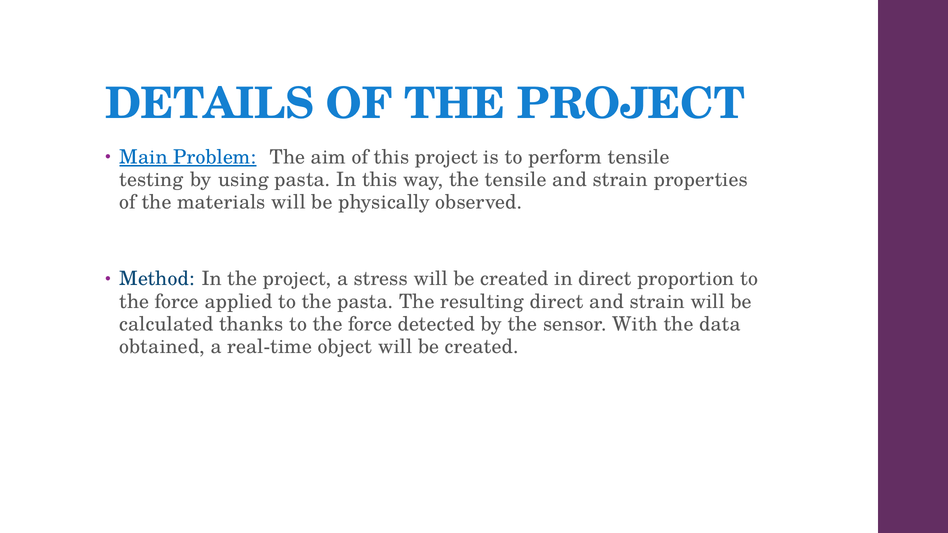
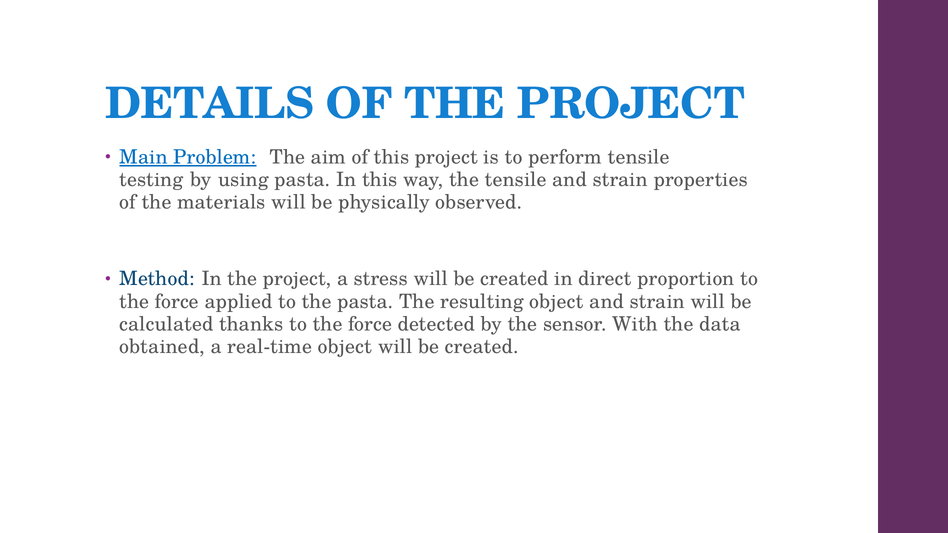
resulting direct: direct -> object
